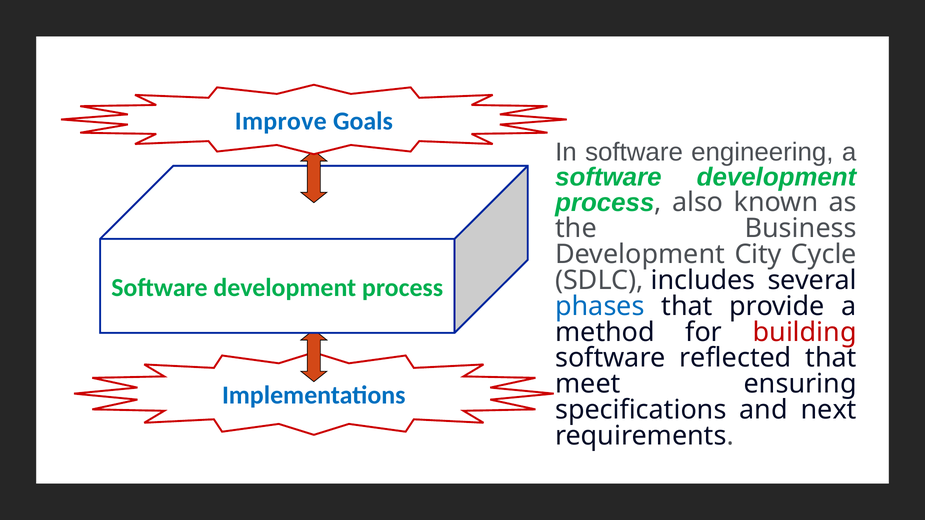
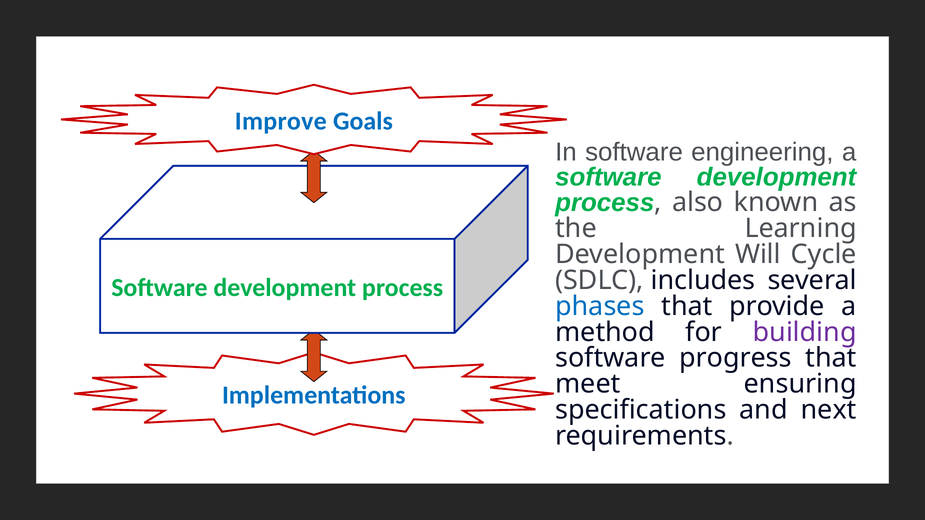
Business: Business -> Learning
City: City -> Will
building colour: red -> purple
reflected: reflected -> progress
